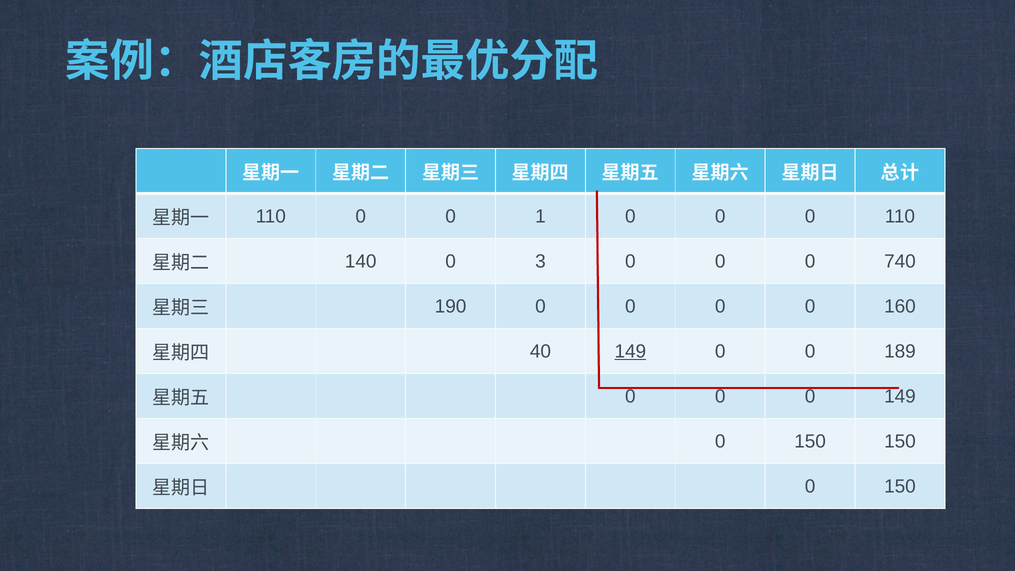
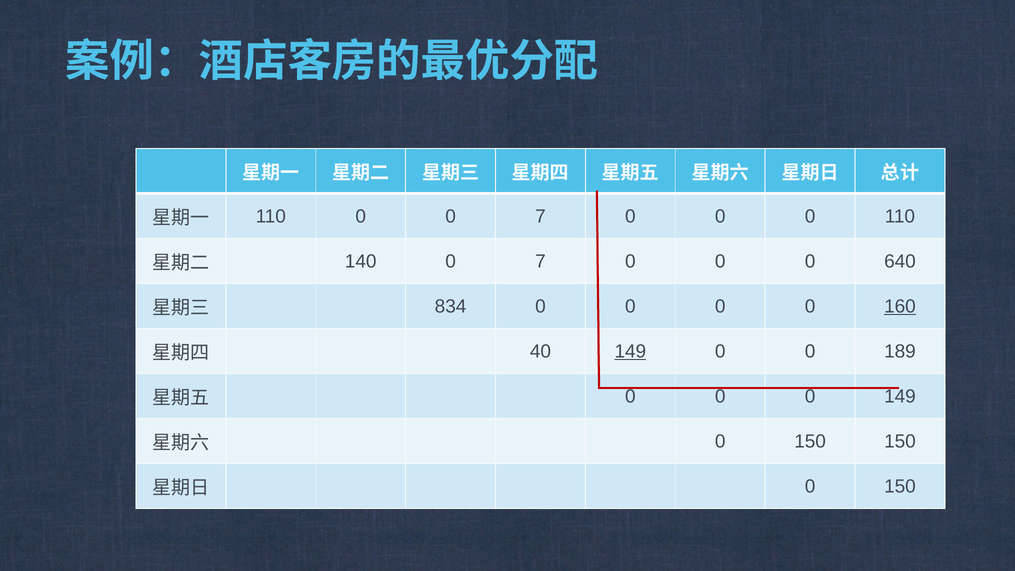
0 0 1: 1 -> 7
140 0 3: 3 -> 7
740: 740 -> 640
190: 190 -> 834
160 underline: none -> present
